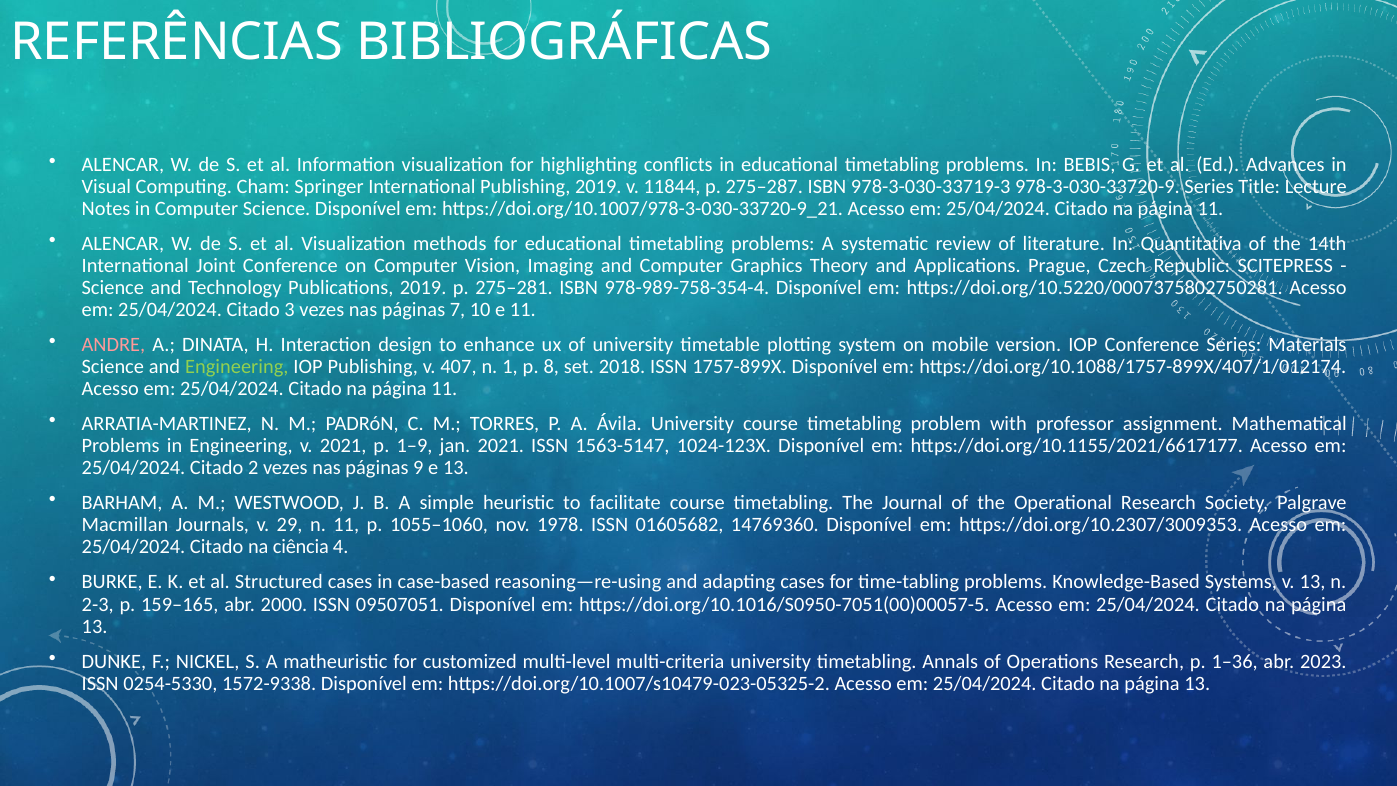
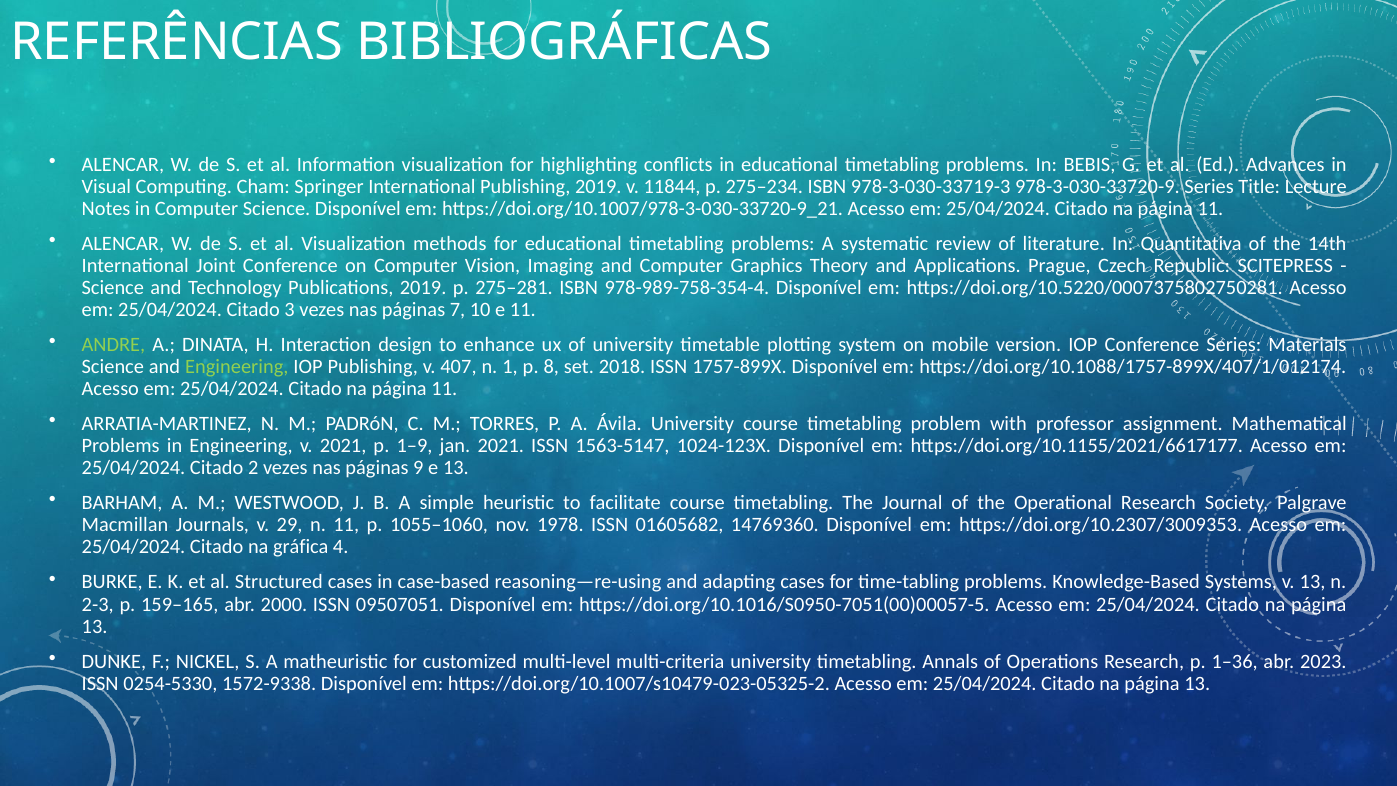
275–287: 275–287 -> 275–234
ANDRE colour: pink -> light green
ciência: ciência -> gráfica
